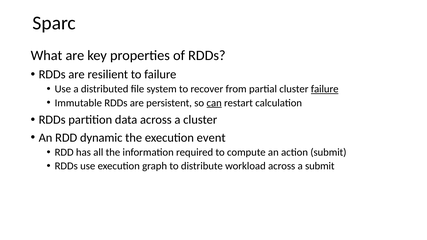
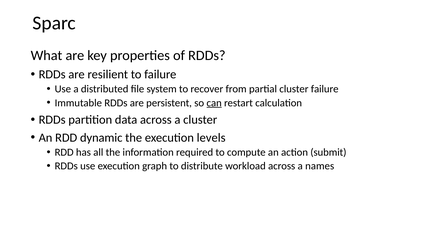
failure at (325, 89) underline: present -> none
event: event -> levels
a submit: submit -> names
